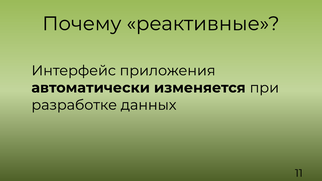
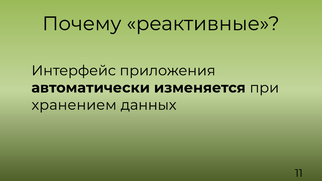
разработке: разработке -> хранением
